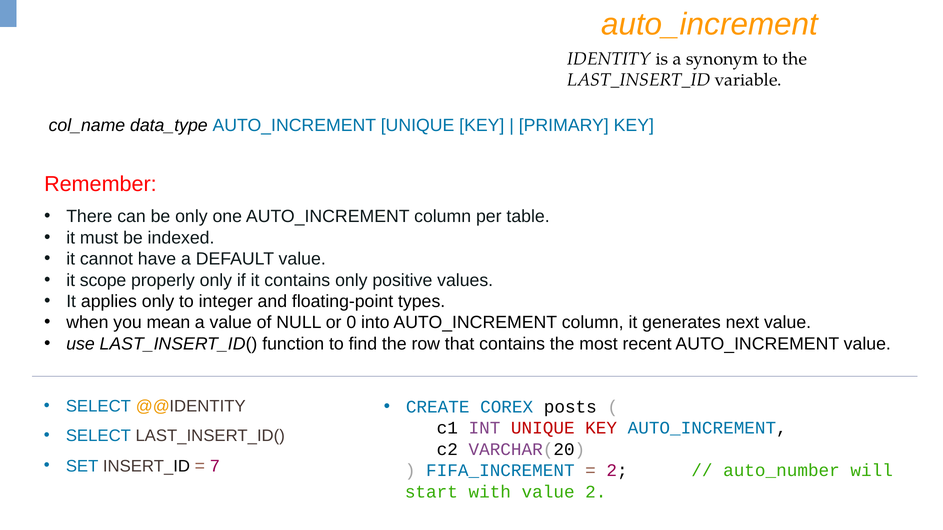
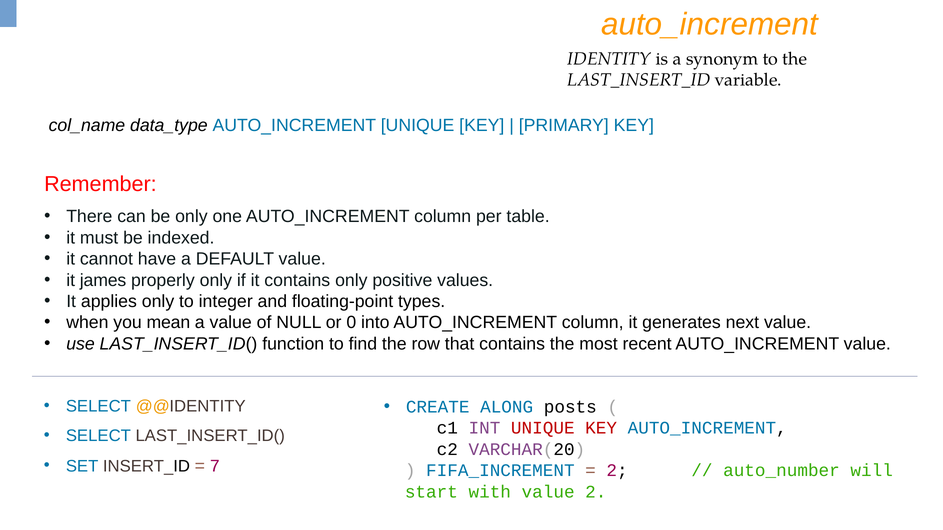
scope: scope -> james
COREX: COREX -> ALONG
